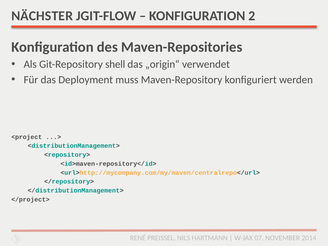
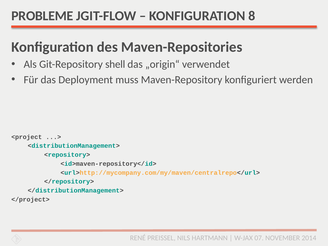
NÄCHSTER: NÄCHSTER -> PROBLEME
2: 2 -> 8
